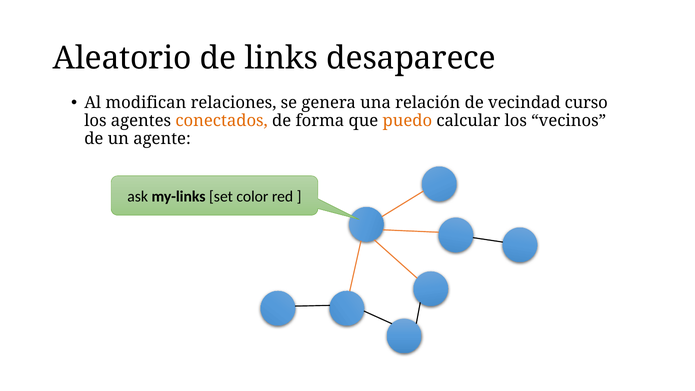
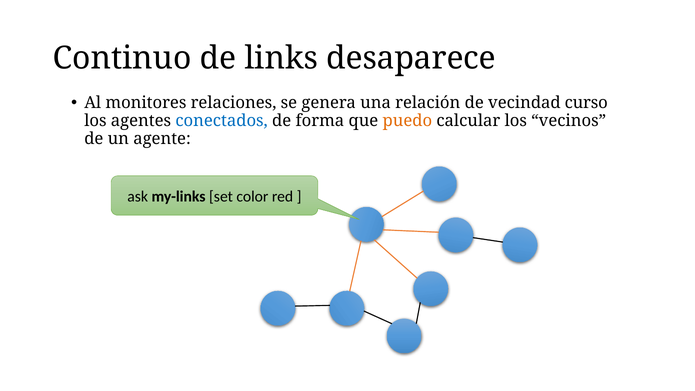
Aleatorio: Aleatorio -> Continuo
modifican: modifican -> monitores
conectados colour: orange -> blue
